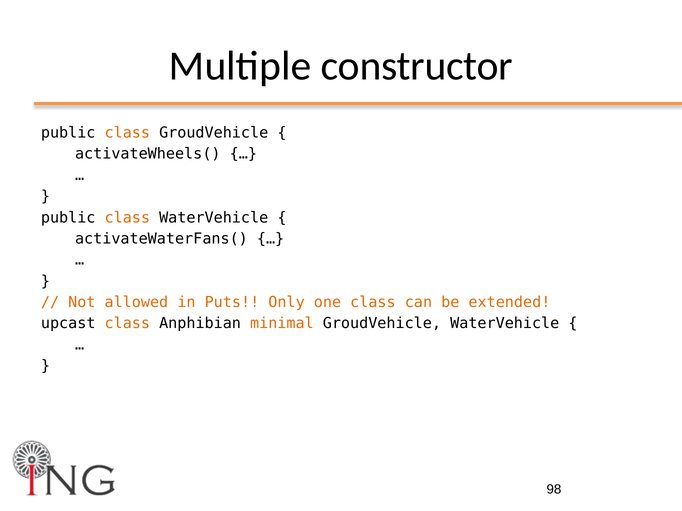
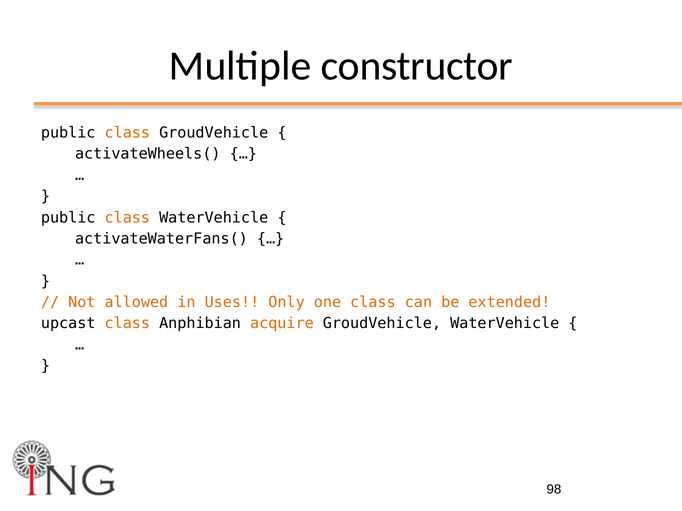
Puts: Puts -> Uses
minimal: minimal -> acquire
